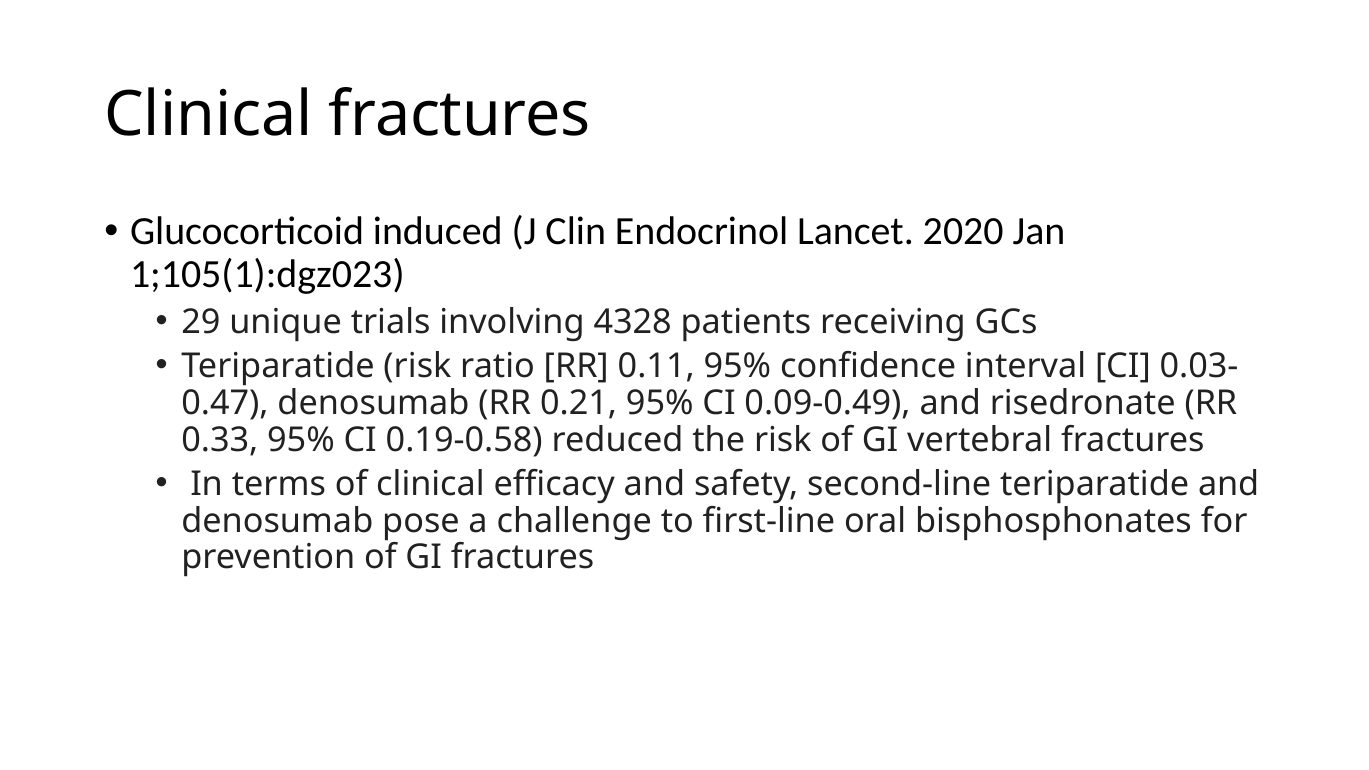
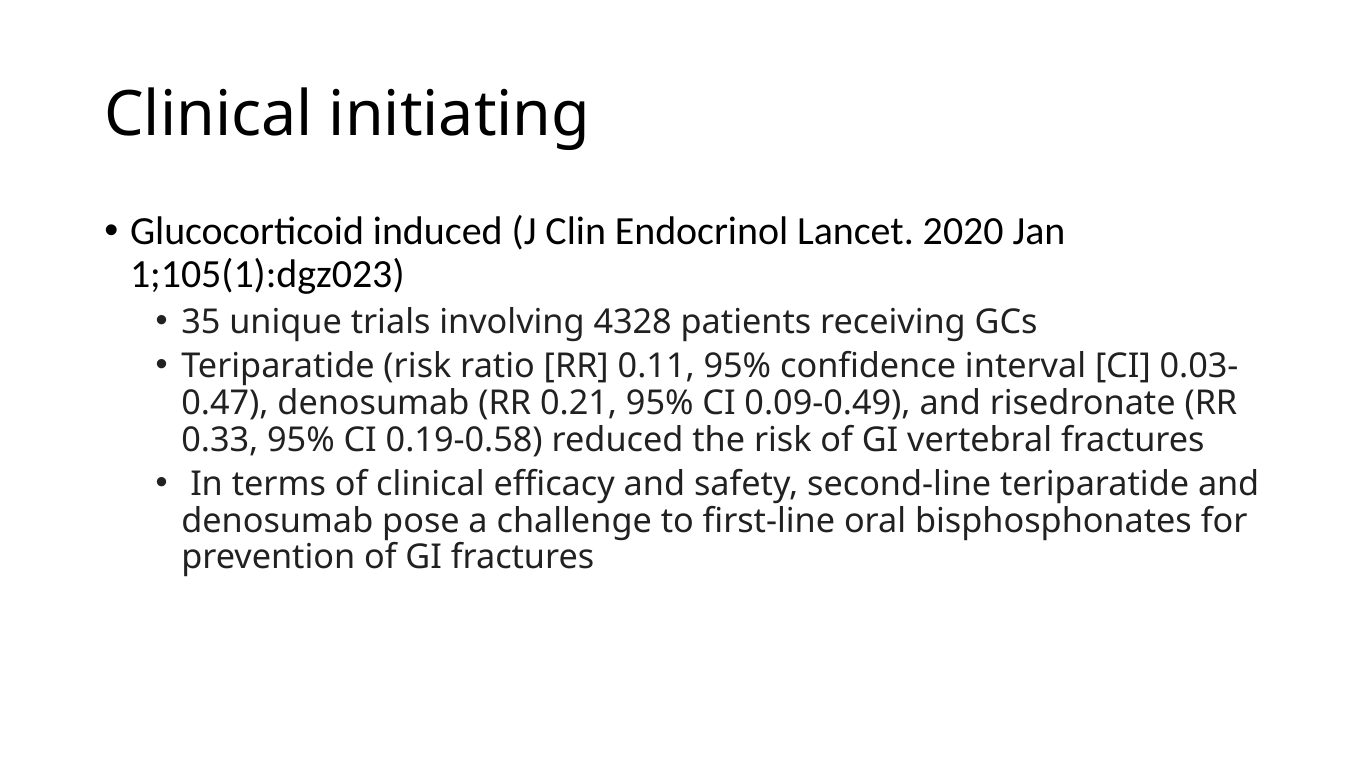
Clinical fractures: fractures -> initiating
29: 29 -> 35
